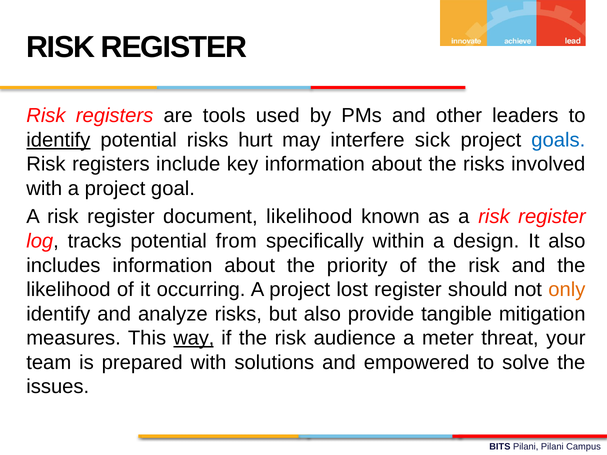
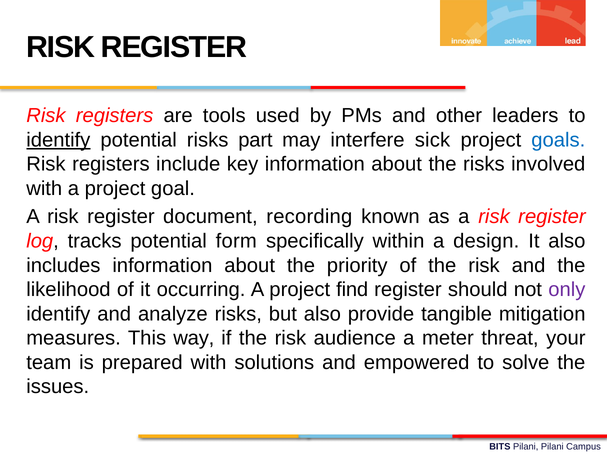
hurt: hurt -> part
document likelihood: likelihood -> recording
from: from -> form
lost: lost -> find
only colour: orange -> purple
way underline: present -> none
